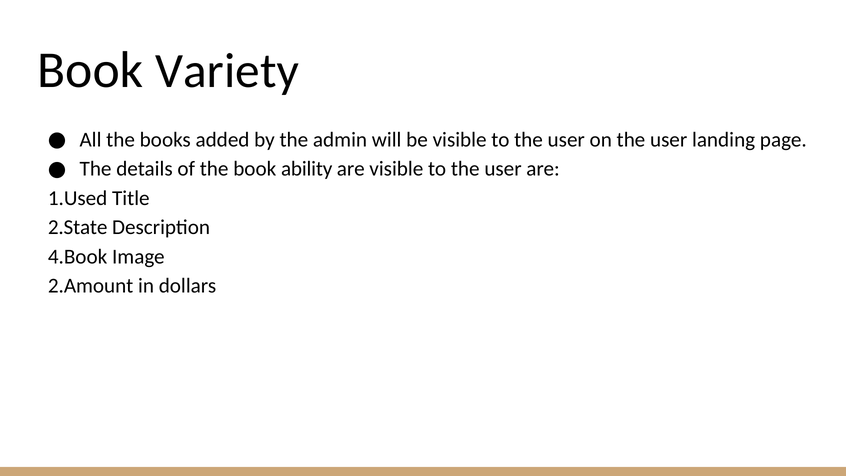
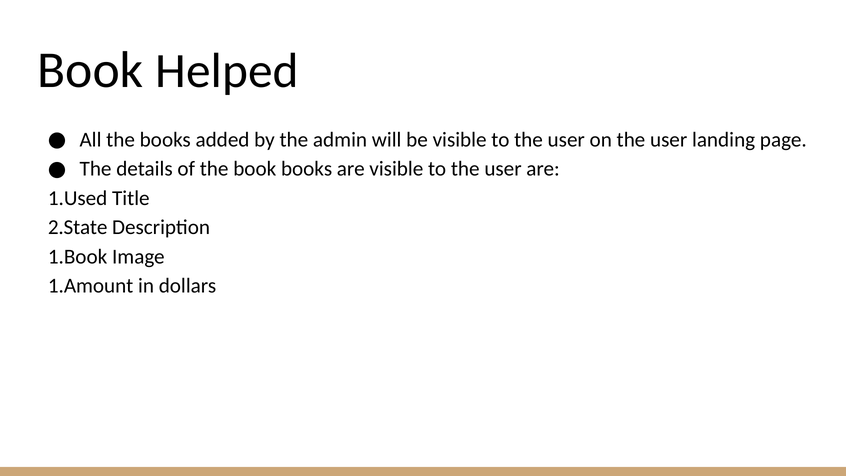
Variety: Variety -> Helped
book ability: ability -> books
4.Book: 4.Book -> 1.Book
2.Amount: 2.Amount -> 1.Amount
